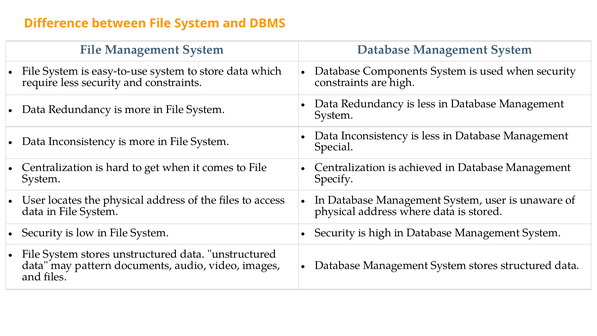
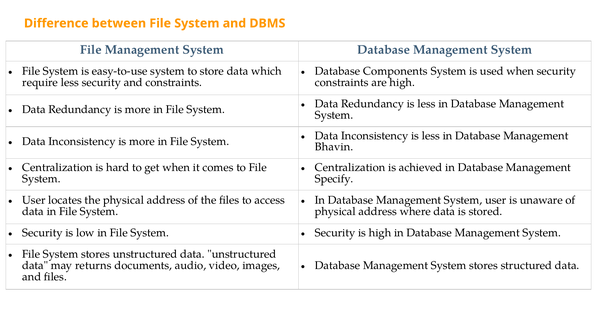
Special: Special -> Bhavin
pattern: pattern -> returns
